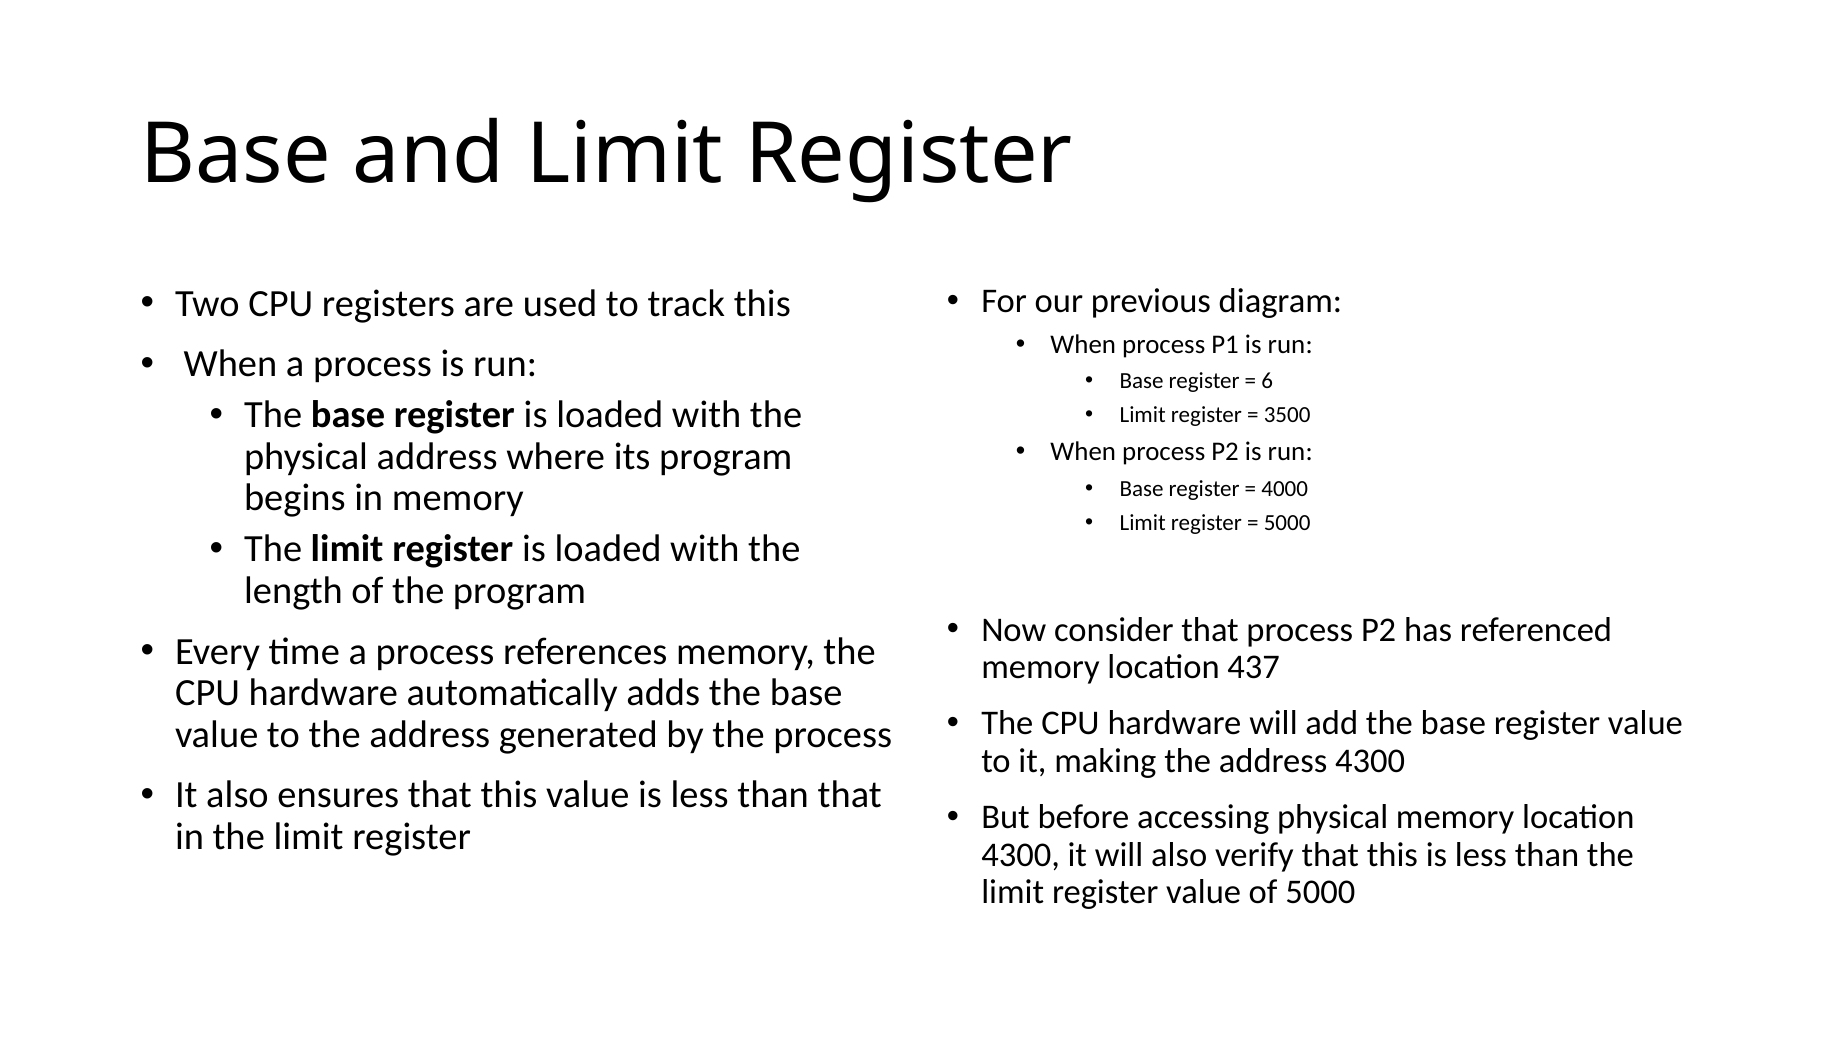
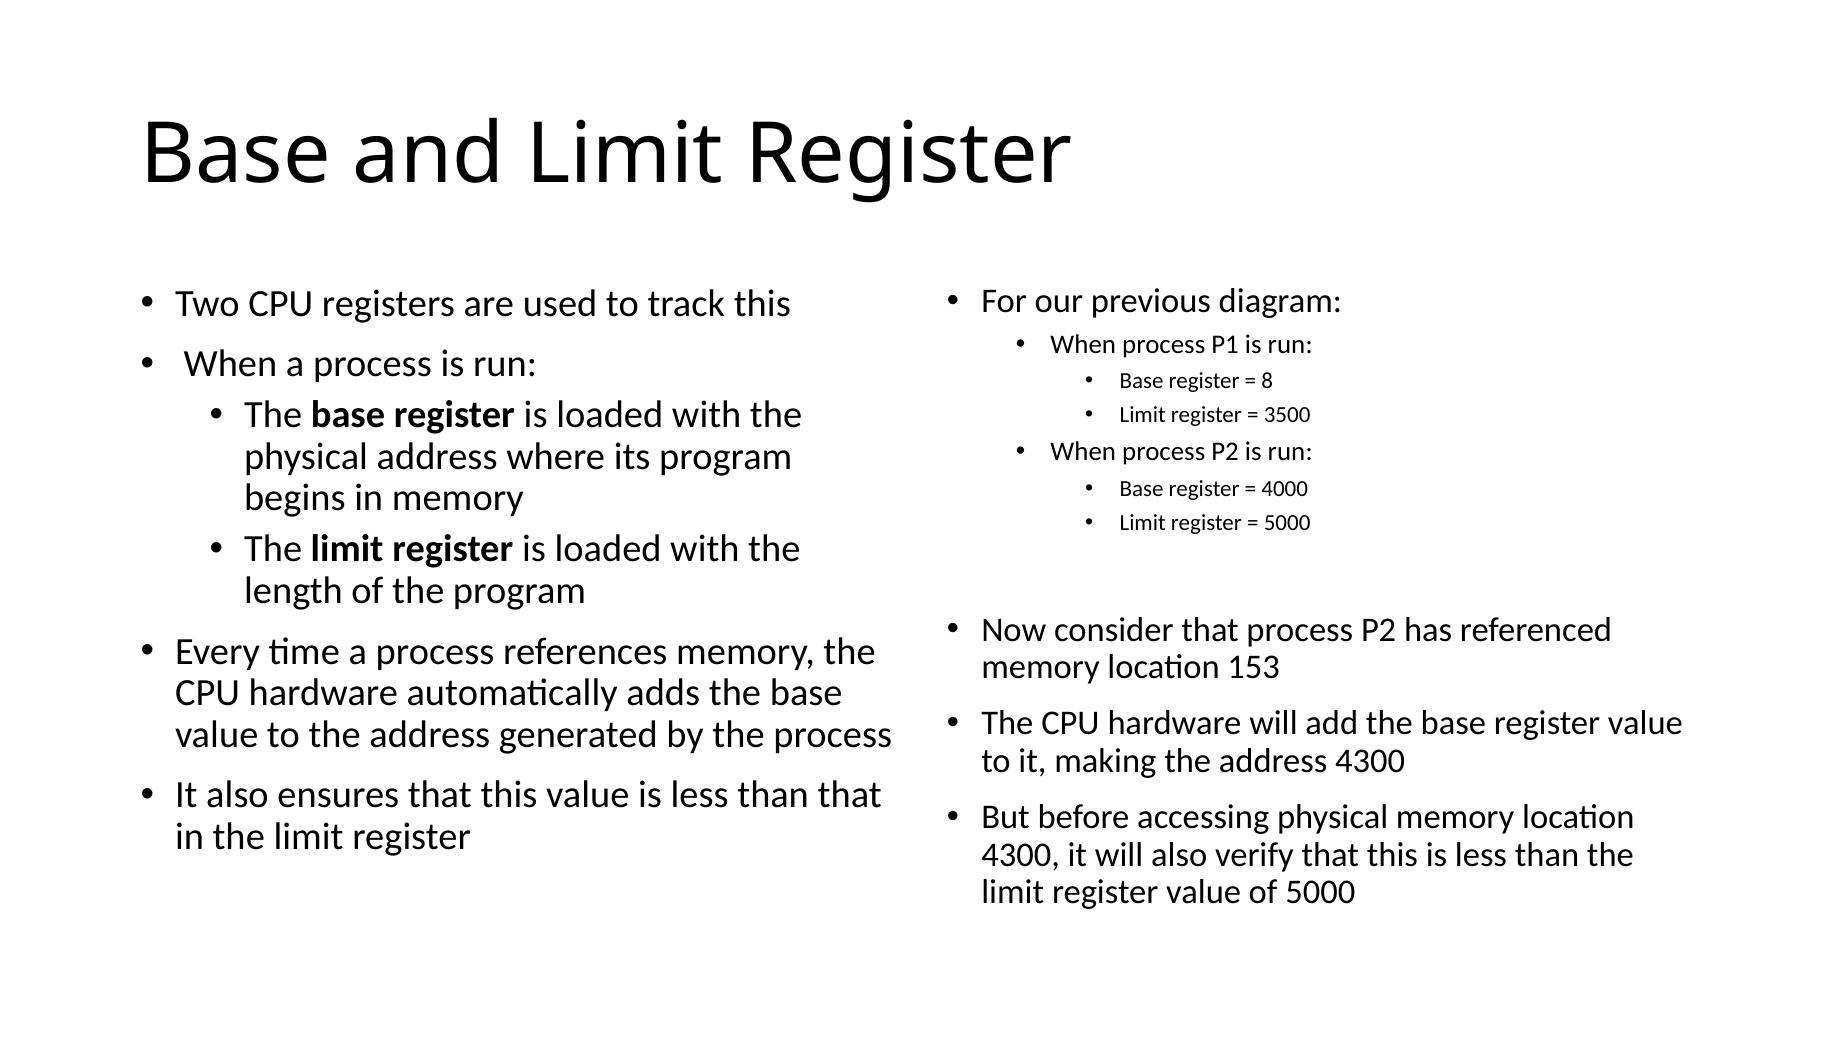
6: 6 -> 8
437: 437 -> 153
